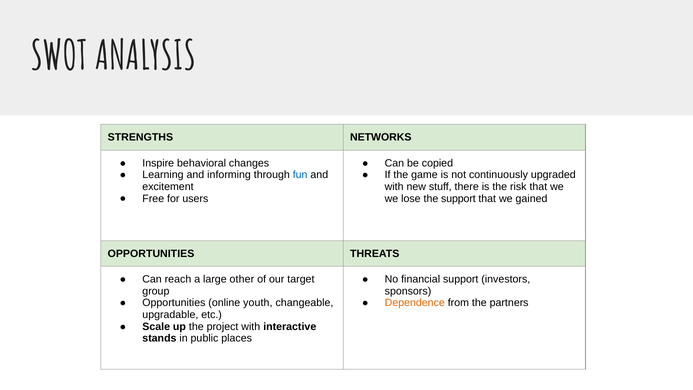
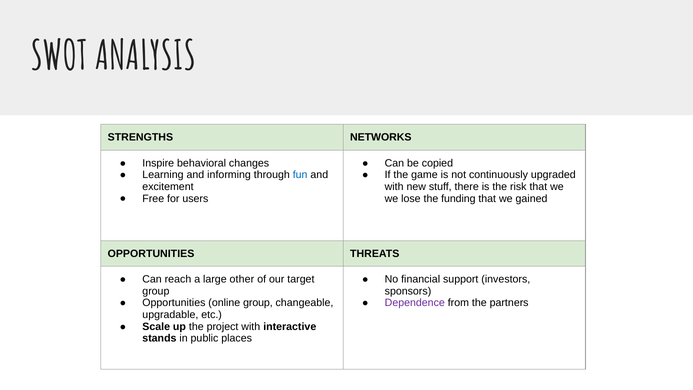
the support: support -> funding
online youth: youth -> group
Dependence colour: orange -> purple
